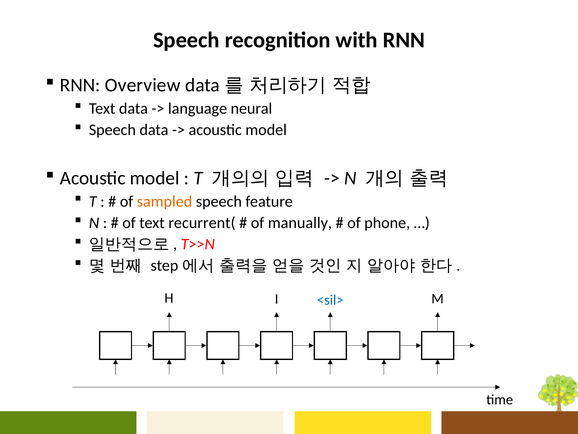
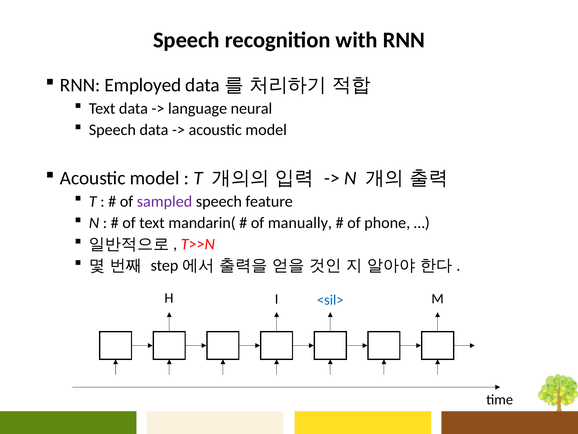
Overview: Overview -> Employed
sampled colour: orange -> purple
recurrent(: recurrent( -> mandarin(
